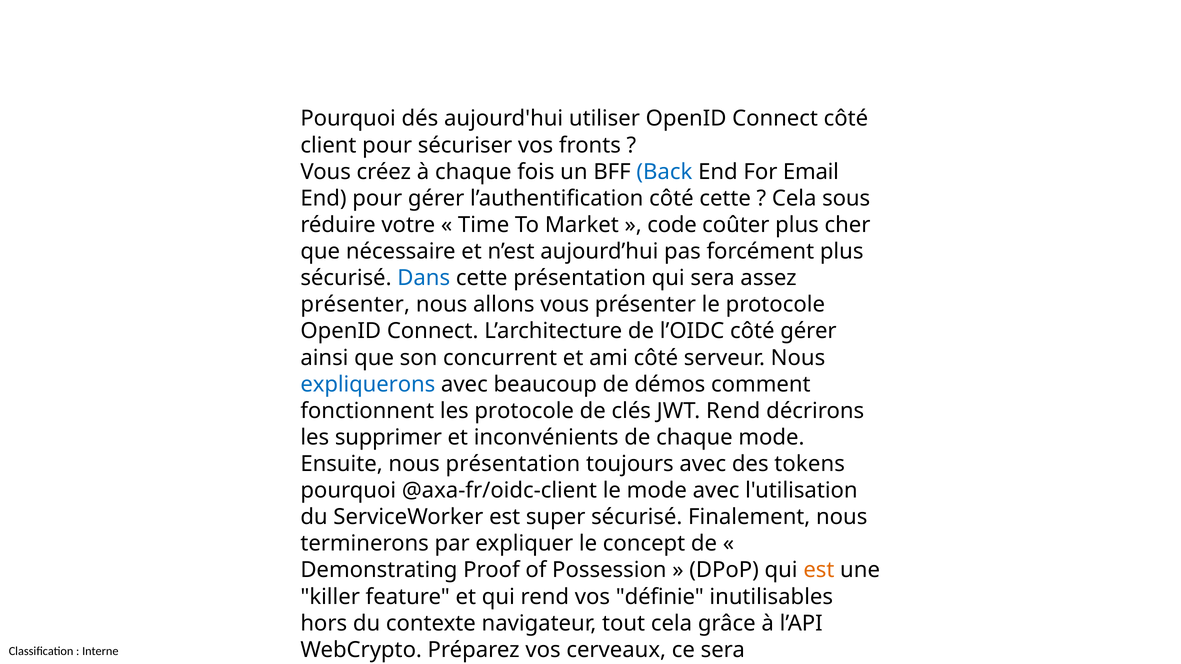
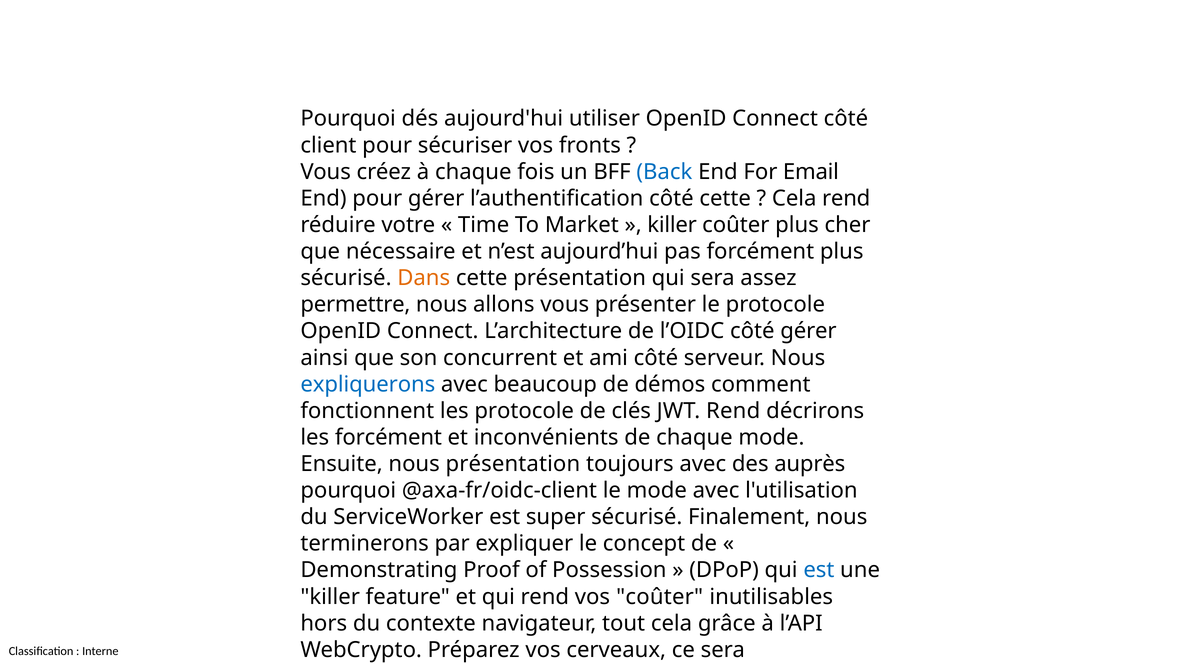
Cela sous: sous -> rend
code at (672, 225): code -> killer
Dans colour: blue -> orange
présenter at (355, 305): présenter -> permettre
les supprimer: supprimer -> forcément
tokens: tokens -> auprès
est at (819, 570) colour: orange -> blue
vos définie: définie -> coûter
